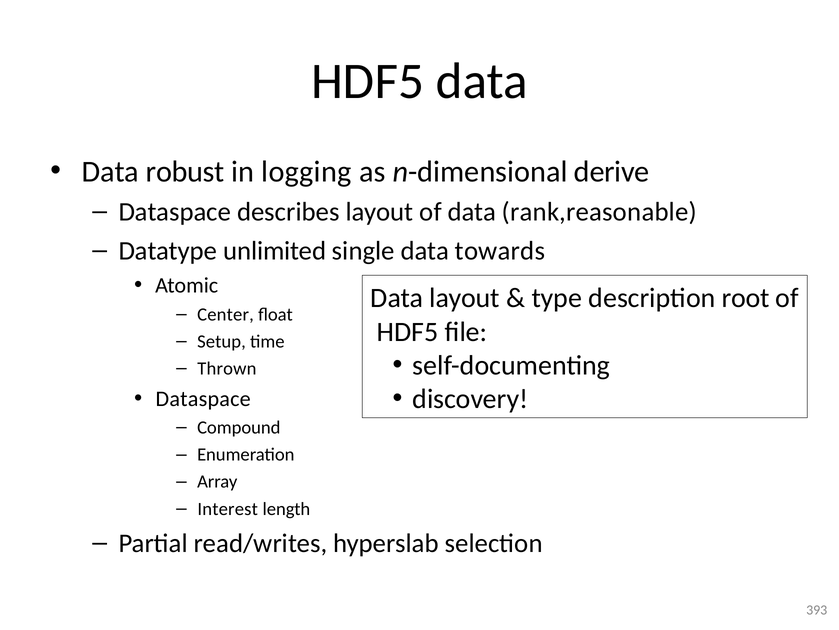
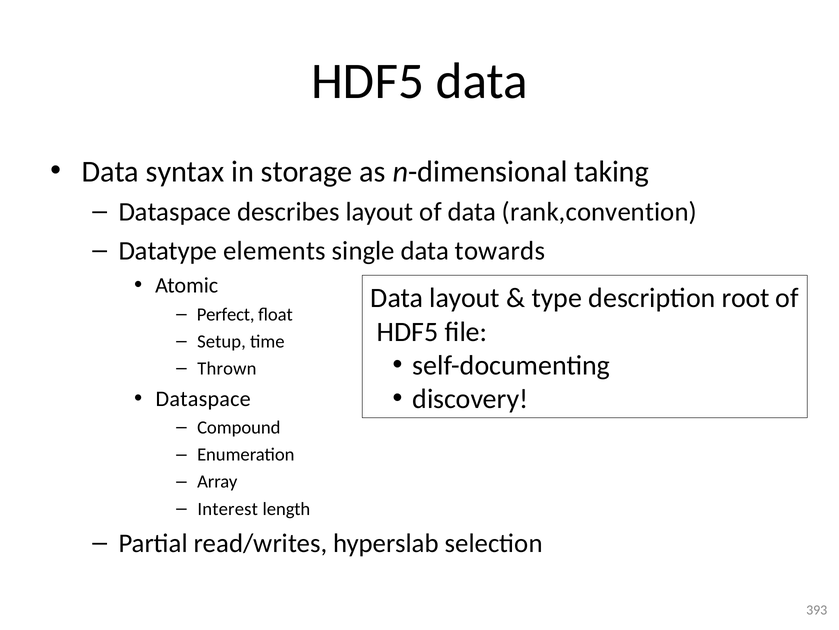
robust: robust -> syntax
logging: logging -> storage
derive: derive -> taking
rank,reasonable: rank,reasonable -> rank,convention
unlimited: unlimited -> elements
Center: Center -> Perfect
